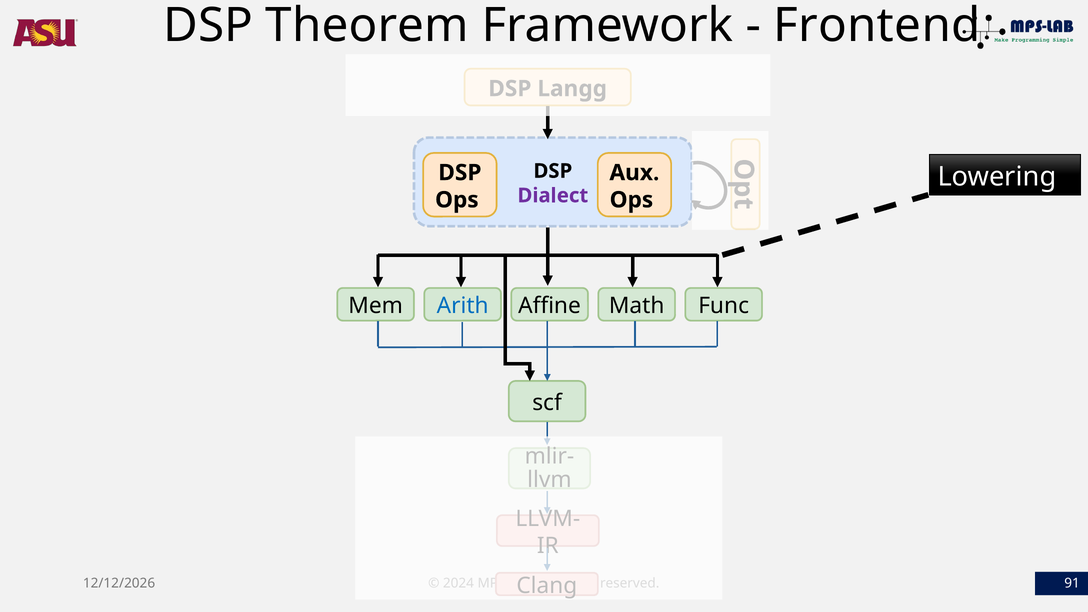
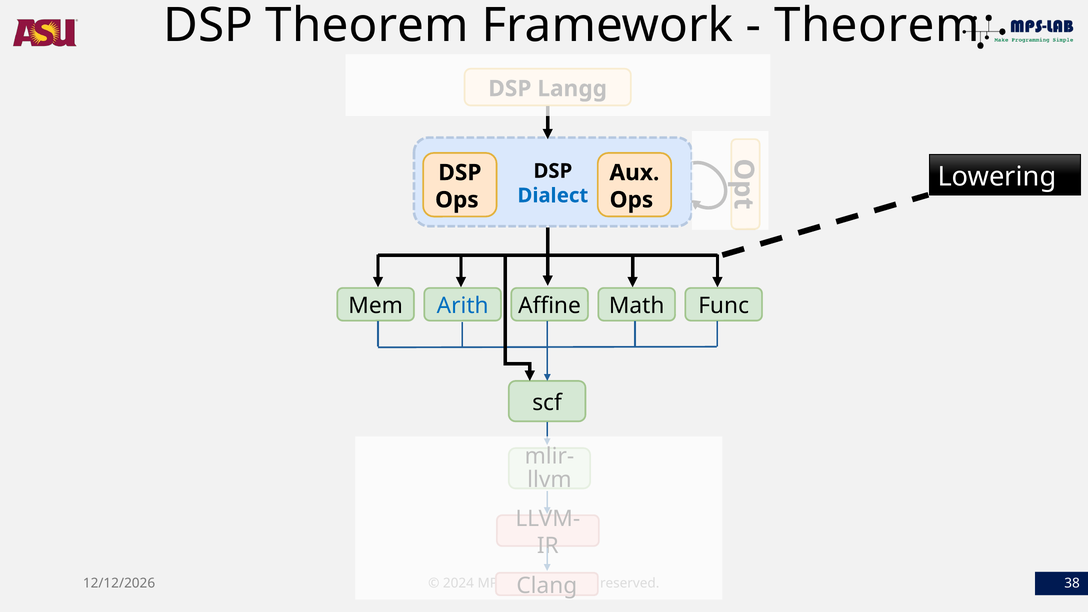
Frontend at (877, 25): Frontend -> Theorem
Dialect colour: purple -> blue
91: 91 -> 38
